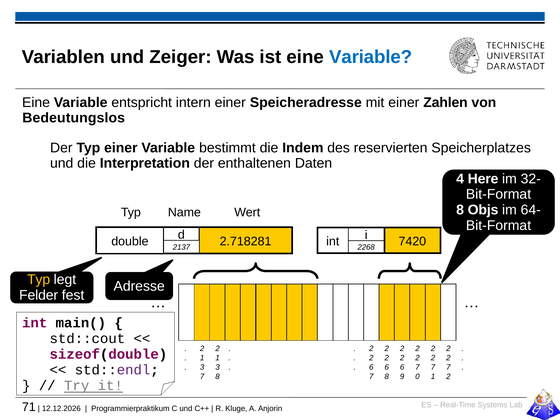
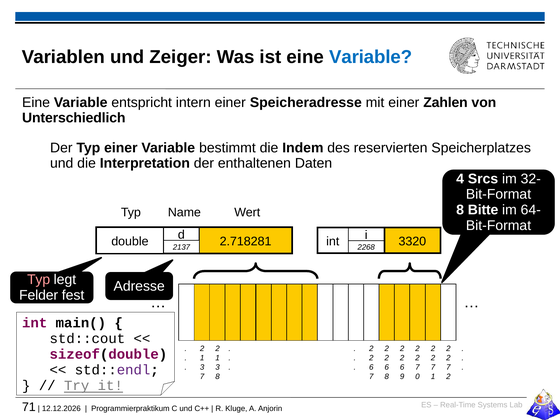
Bedeutungslos: Bedeutungslos -> Unterschiedlich
Here: Here -> Srcs
Objs: Objs -> Bitte
7420: 7420 -> 3320
Typ at (39, 280) colour: yellow -> pink
